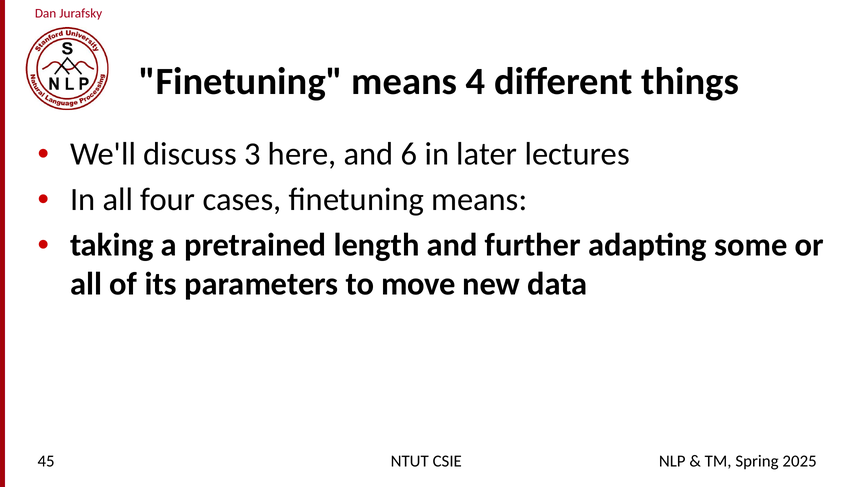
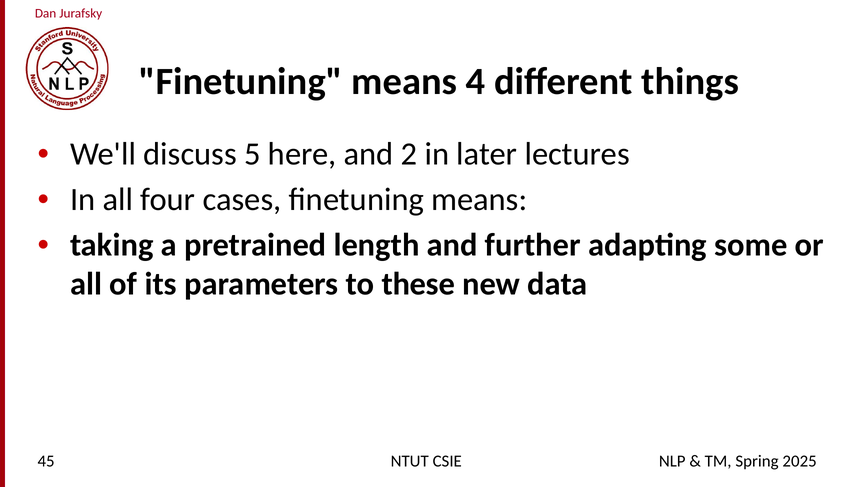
3: 3 -> 5
6: 6 -> 2
move: move -> these
